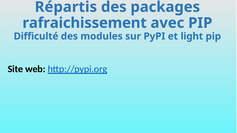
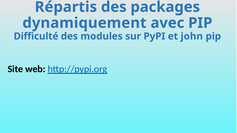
rafraichissement: rafraichissement -> dynamiquement
light: light -> john
